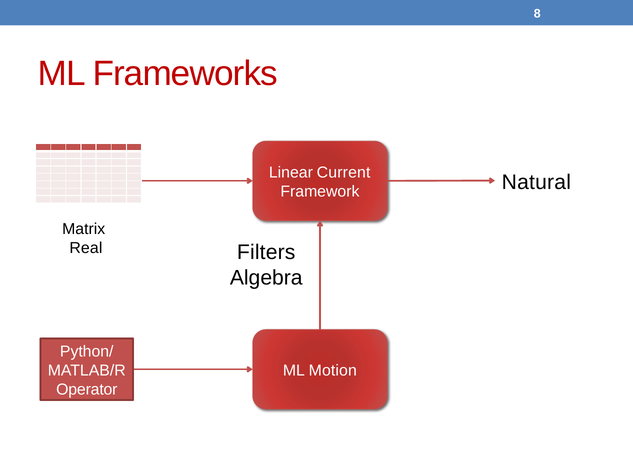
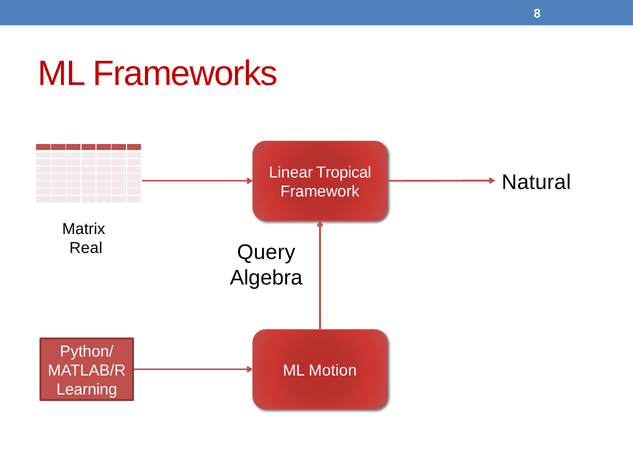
Current: Current -> Tropical
Filters: Filters -> Query
Operator: Operator -> Learning
